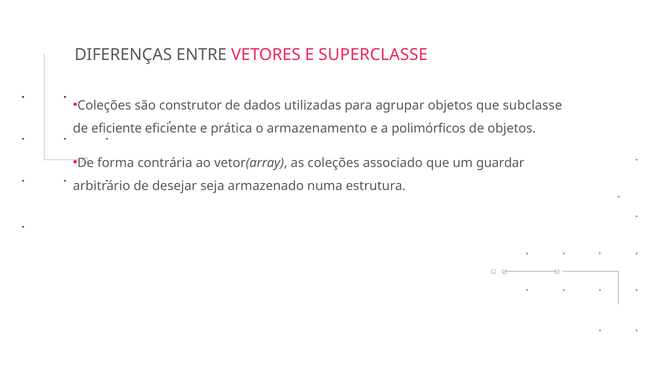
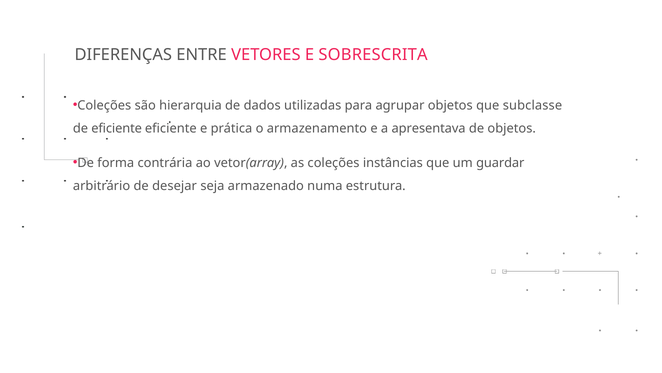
SUPERCLASSE: SUPERCLASSE -> SOBRESCRITA
construtor: construtor -> hierarquia
polimórficos: polimórficos -> apresentava
associado: associado -> instâncias
